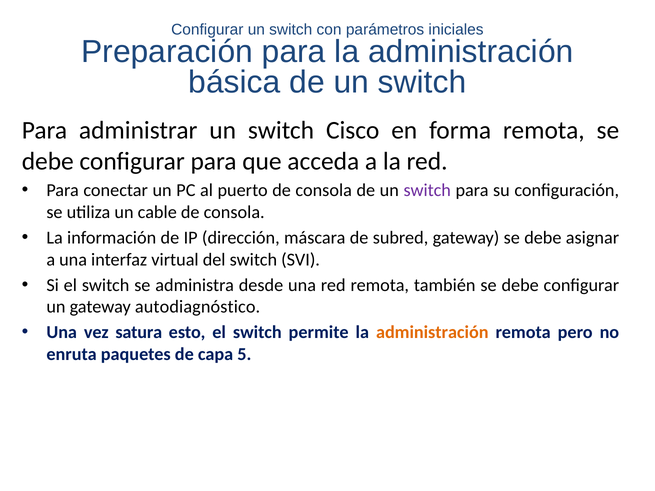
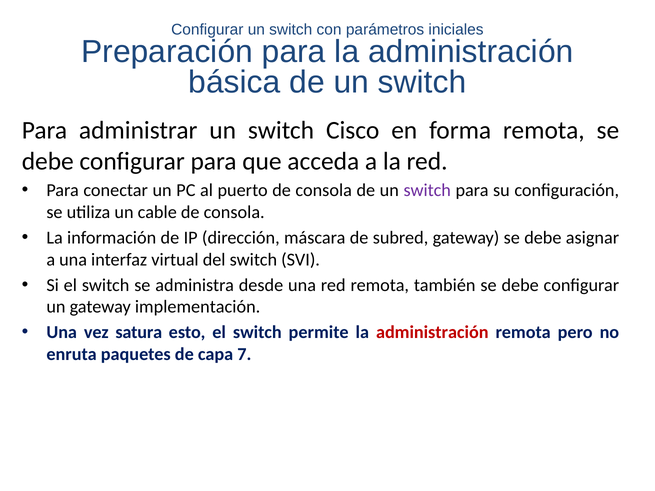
autodiagnóstico: autodiagnóstico -> implementación
administración at (432, 333) colour: orange -> red
5: 5 -> 7
